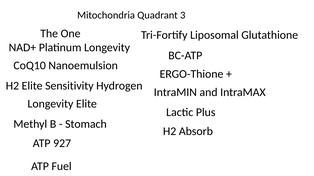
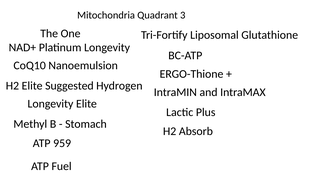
Sensitivity: Sensitivity -> Suggested
927: 927 -> 959
